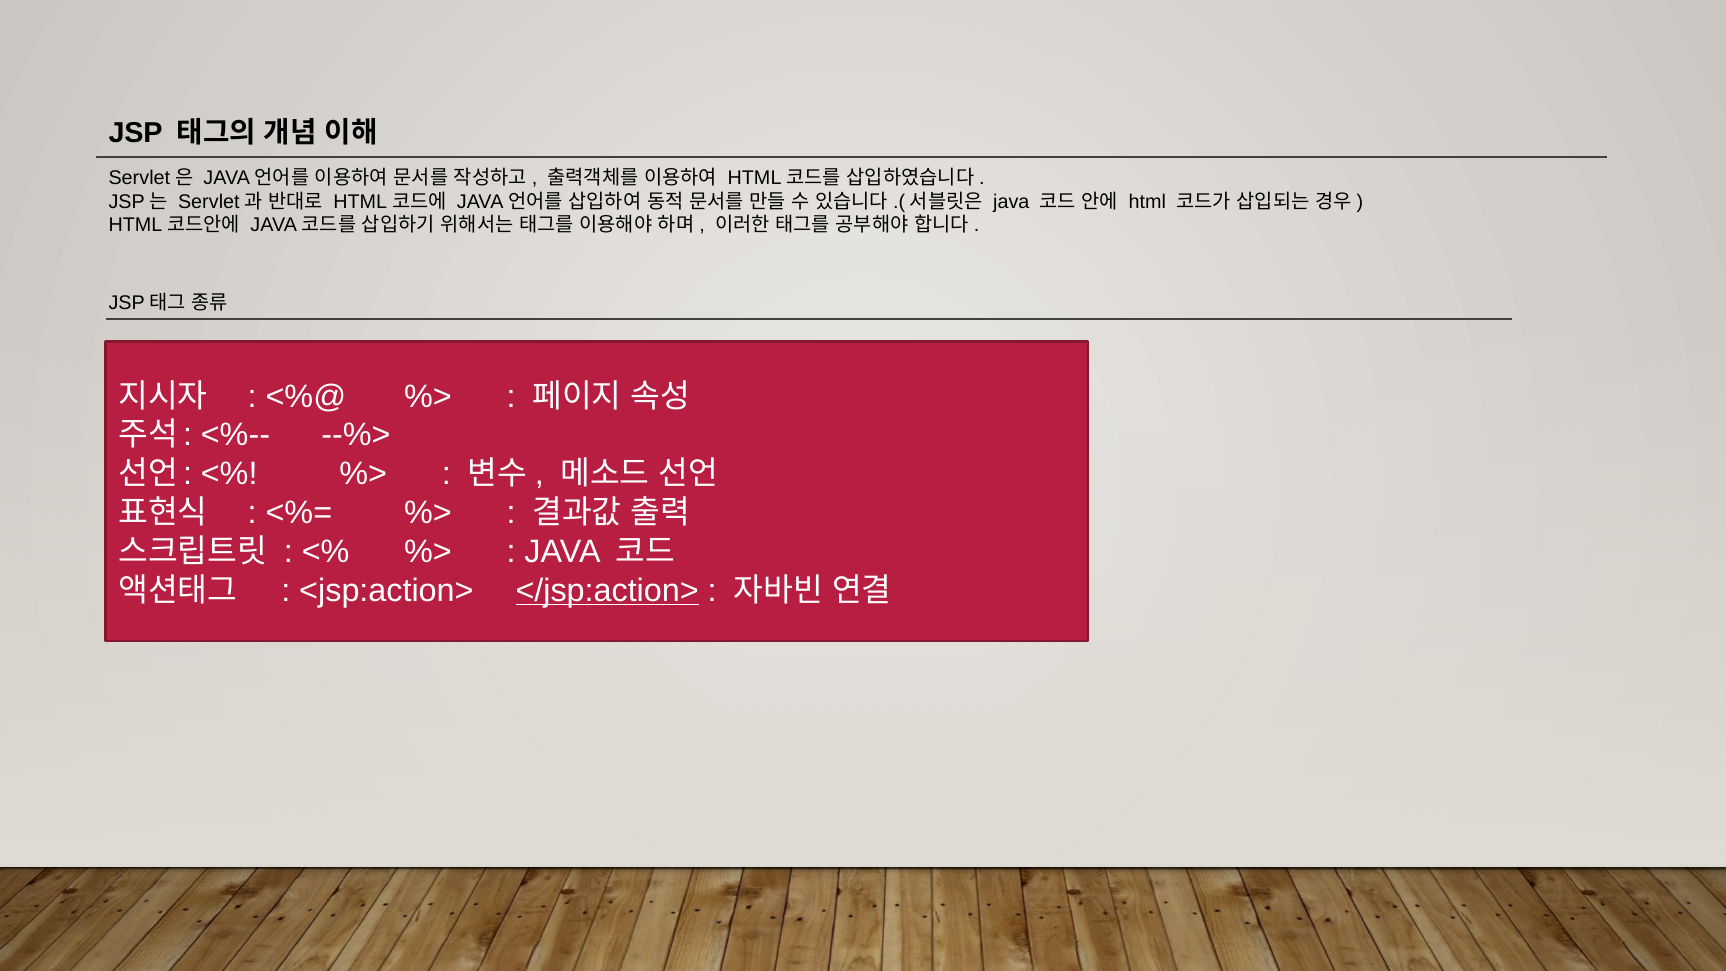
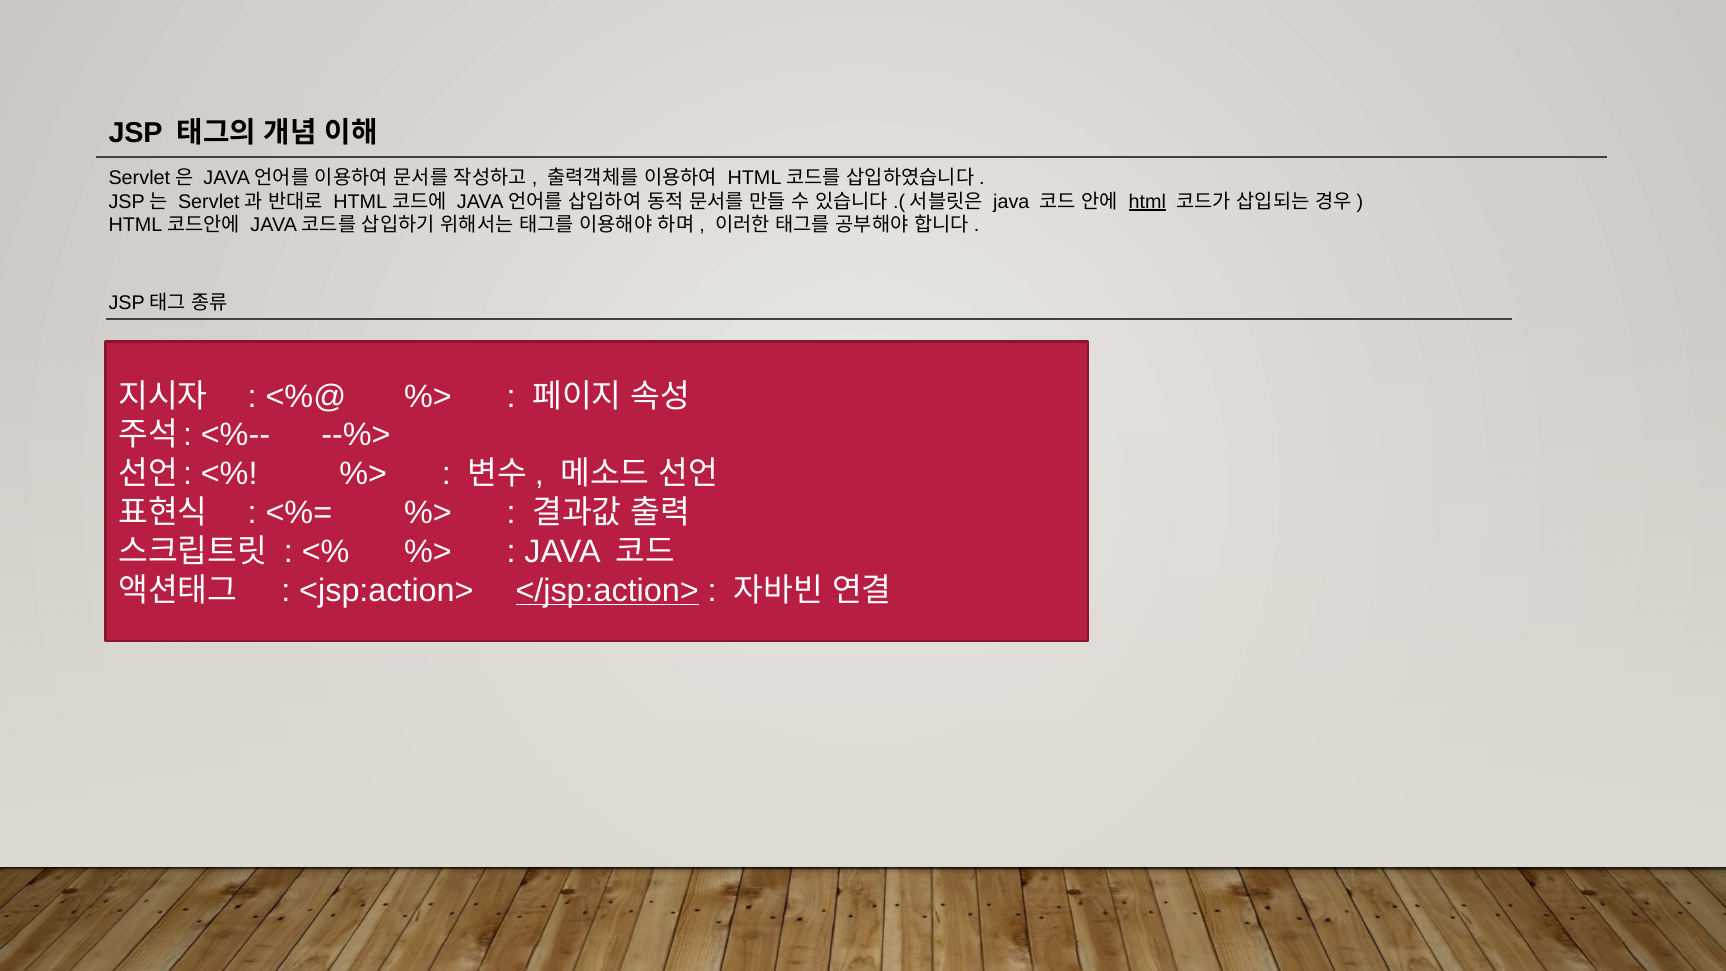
html underline: none -> present
